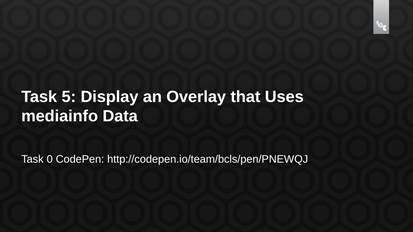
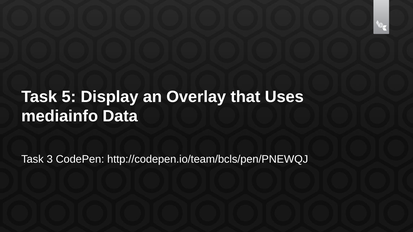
0: 0 -> 3
